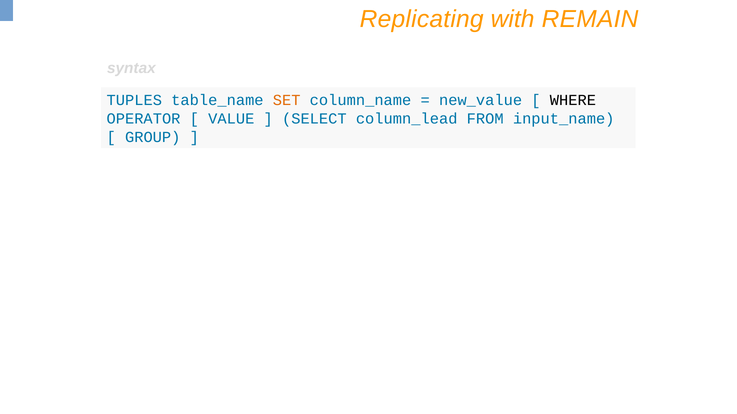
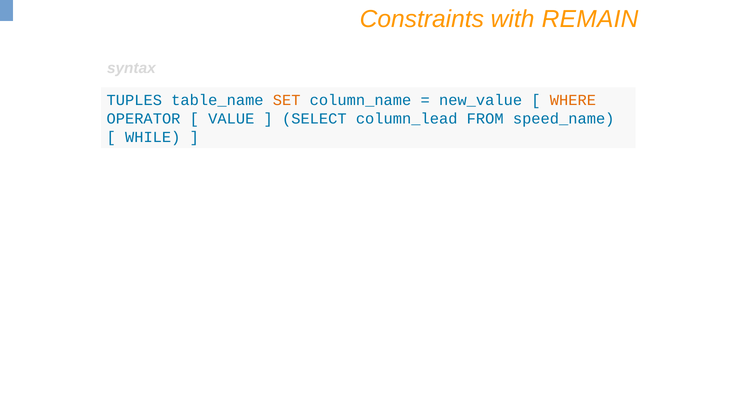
Replicating: Replicating -> Constraints
WHERE colour: black -> orange
input_name: input_name -> speed_name
GROUP: GROUP -> WHILE
